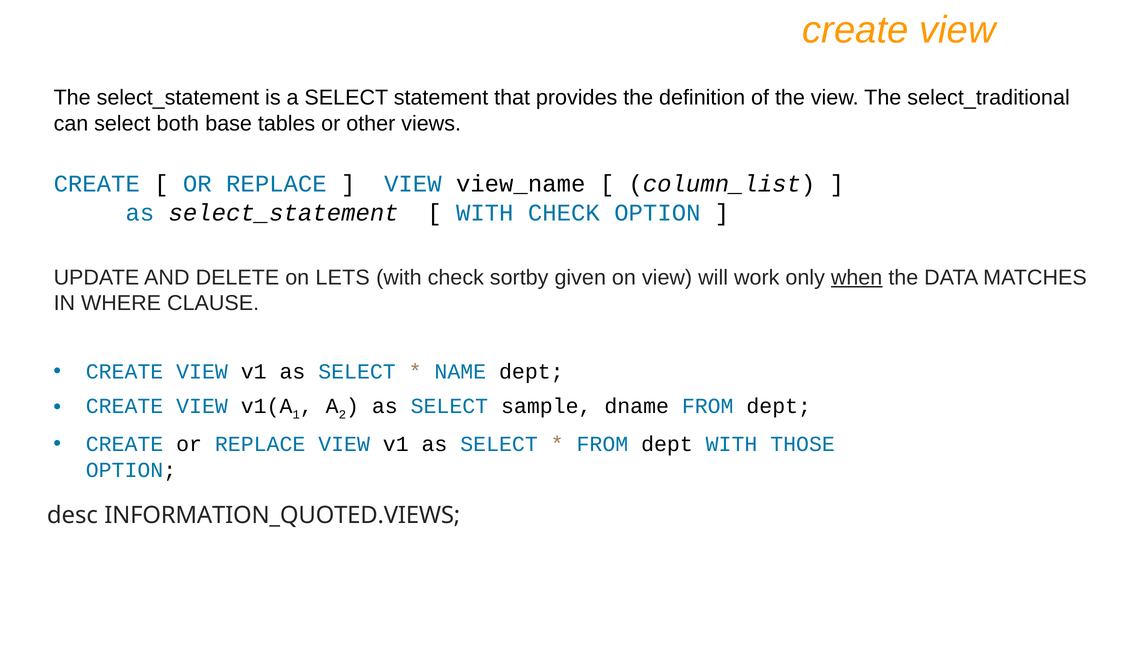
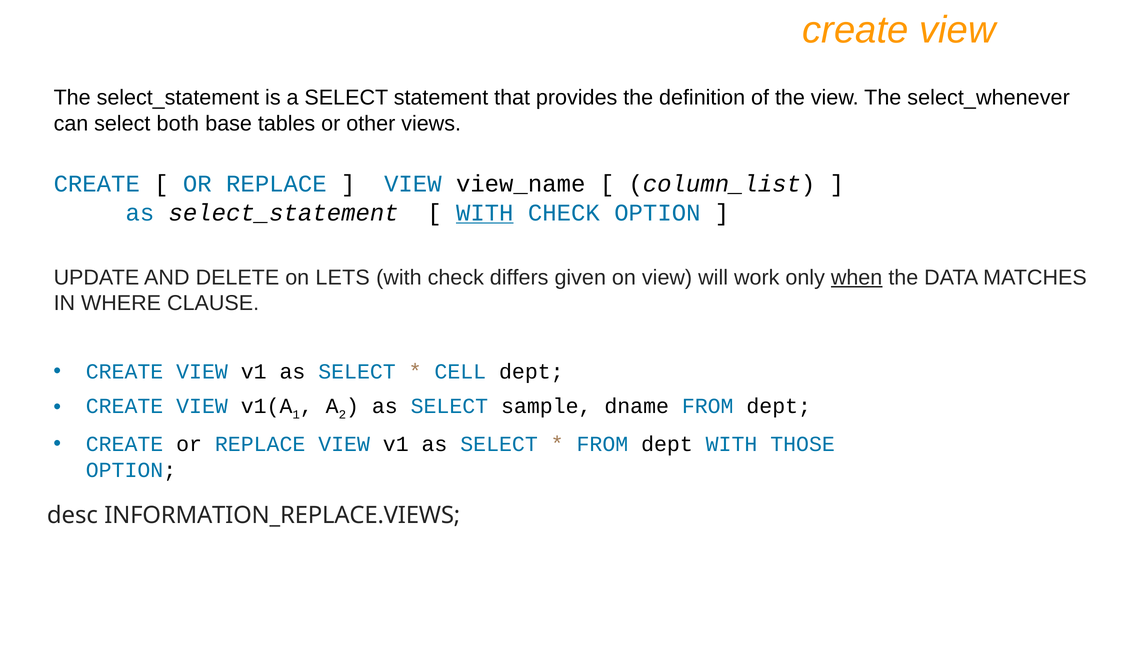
select_traditional: select_traditional -> select_whenever
WITH at (485, 213) underline: none -> present
sortby: sortby -> differs
NAME: NAME -> CELL
INFORMATION_QUOTED.VIEWS: INFORMATION_QUOTED.VIEWS -> INFORMATION_REPLACE.VIEWS
